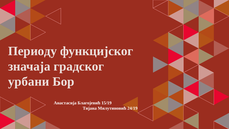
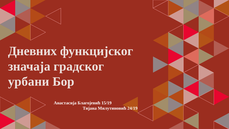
Периоду: Периоду -> Дневних
